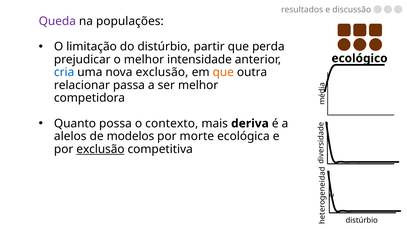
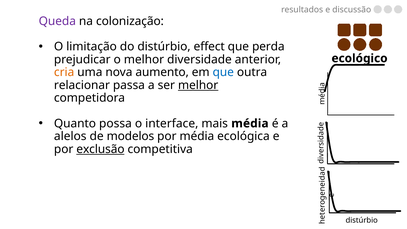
populações: populações -> colonização
partir: partir -> effect
intensidade: intensidade -> diversidade
cria colour: blue -> orange
nova exclusão: exclusão -> aumento
que at (223, 72) colour: orange -> blue
melhor at (198, 85) underline: none -> present
contexto: contexto -> interface
mais deriva: deriva -> média
por morte: morte -> média
